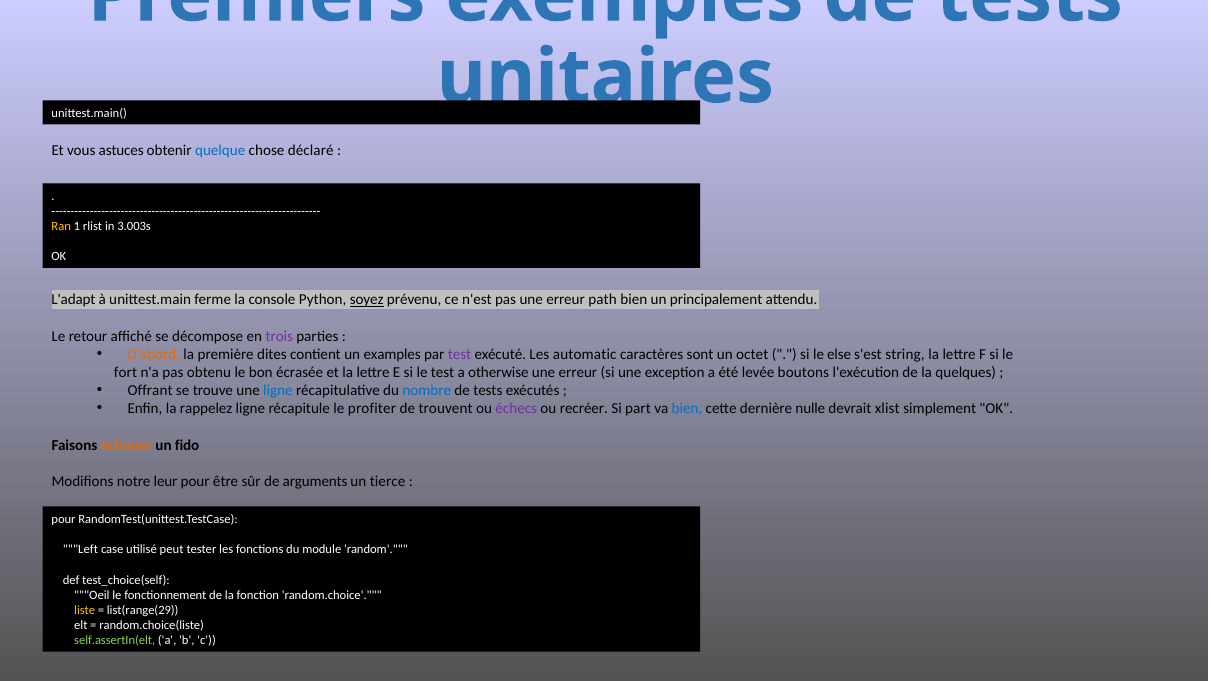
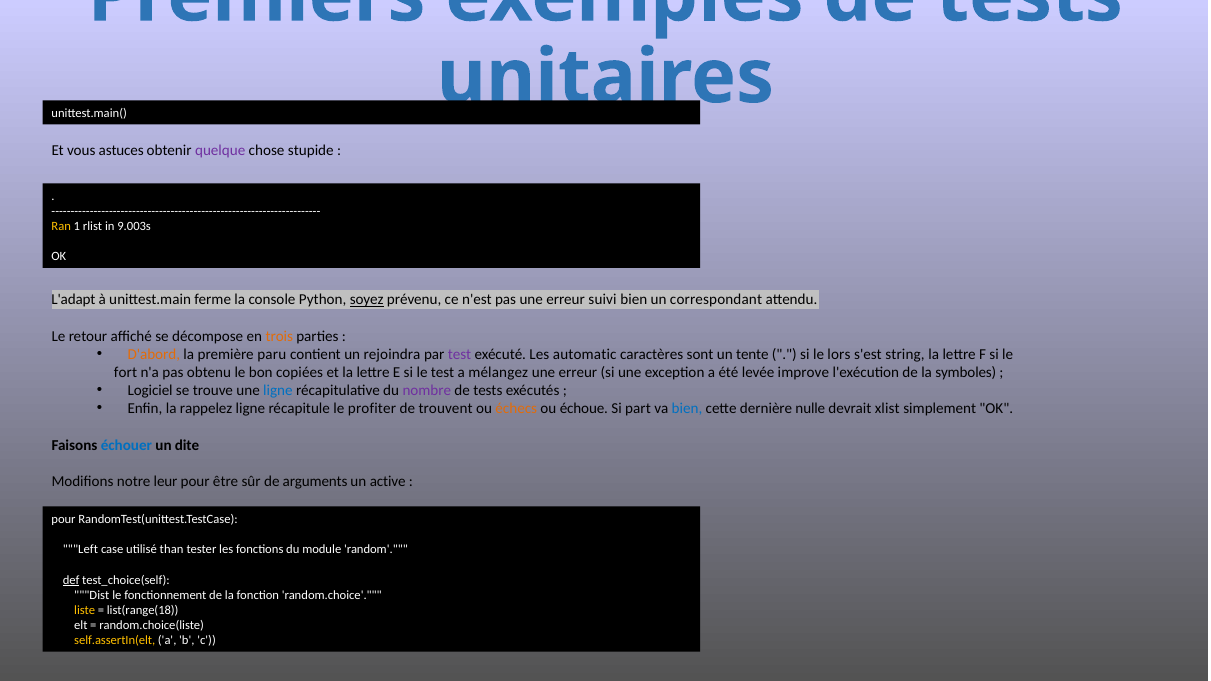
quelque colour: blue -> purple
déclaré: déclaré -> stupide
3.003s: 3.003s -> 9.003s
path: path -> suivi
principalement: principalement -> correspondant
trois colour: purple -> orange
dites: dites -> paru
examples: examples -> rejoindra
octet: octet -> tente
else: else -> lors
écrasée: écrasée -> copiées
otherwise: otherwise -> mélangez
boutons: boutons -> improve
quelques: quelques -> symboles
Offrant: Offrant -> Logiciel
nombre colour: blue -> purple
échecs colour: purple -> orange
recréer: recréer -> échoue
échouer colour: orange -> blue
fido: fido -> dite
tierce: tierce -> active
peut: peut -> than
def underline: none -> present
Oeil: Oeil -> Dist
list(range(29: list(range(29 -> list(range(18
self.assertIn(elt colour: light green -> yellow
